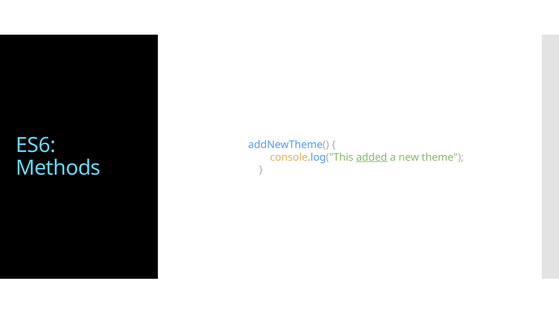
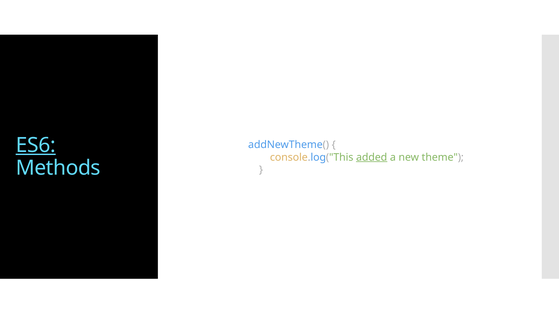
ES6 underline: none -> present
